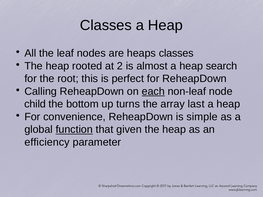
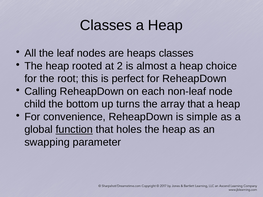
search: search -> choice
each underline: present -> none
array last: last -> that
given: given -> holes
efficiency: efficiency -> swapping
